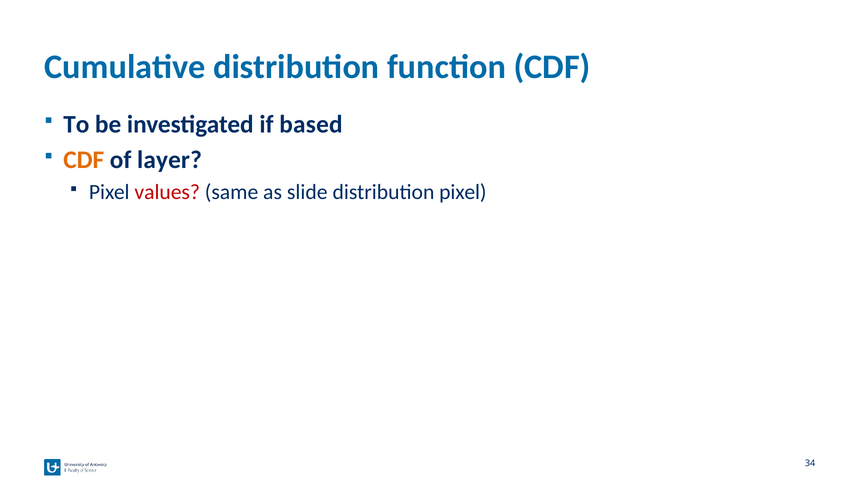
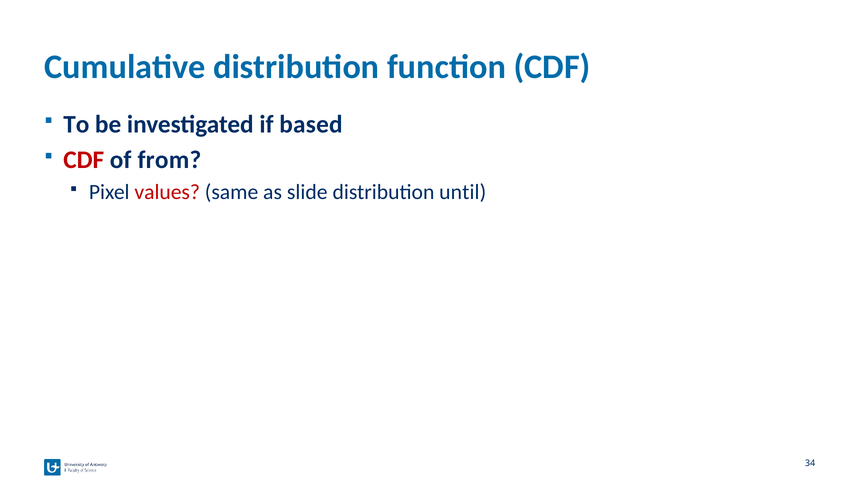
CDF at (84, 160) colour: orange -> red
layer: layer -> from
distribution pixel: pixel -> until
